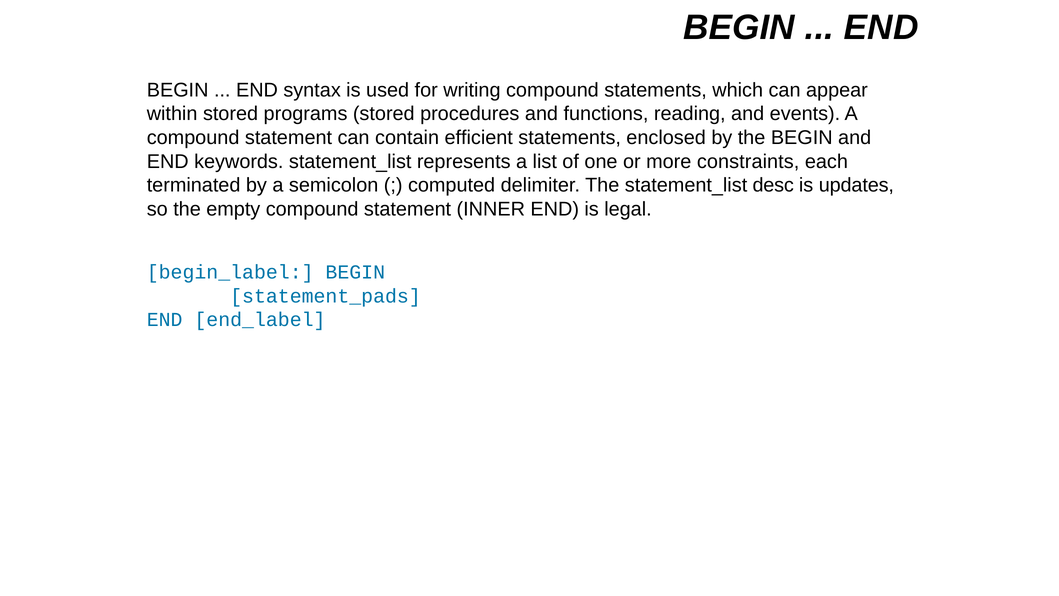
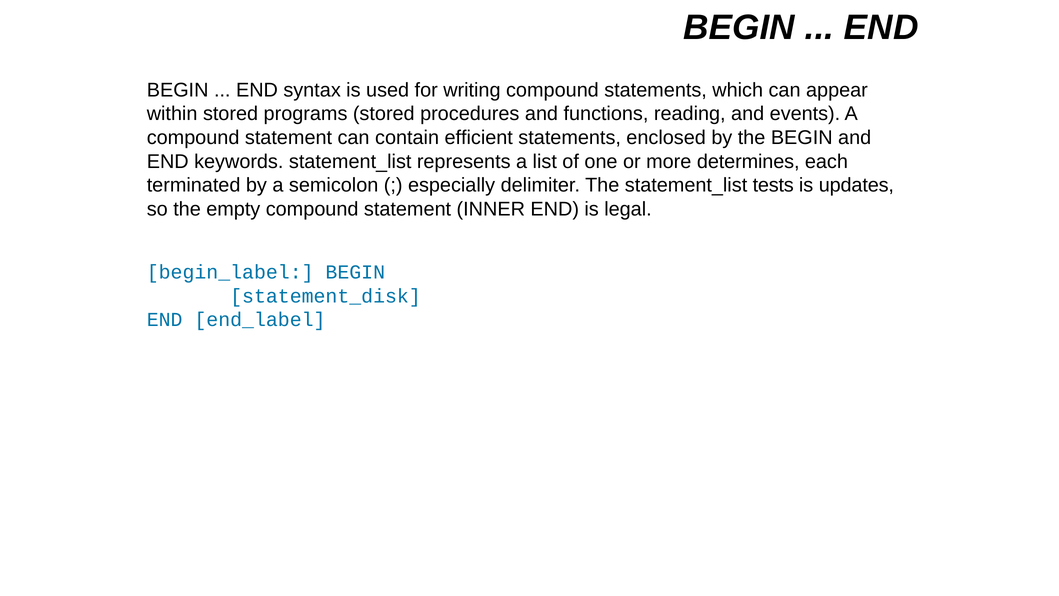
constraints: constraints -> determines
computed: computed -> especially
desc: desc -> tests
statement_pads: statement_pads -> statement_disk
